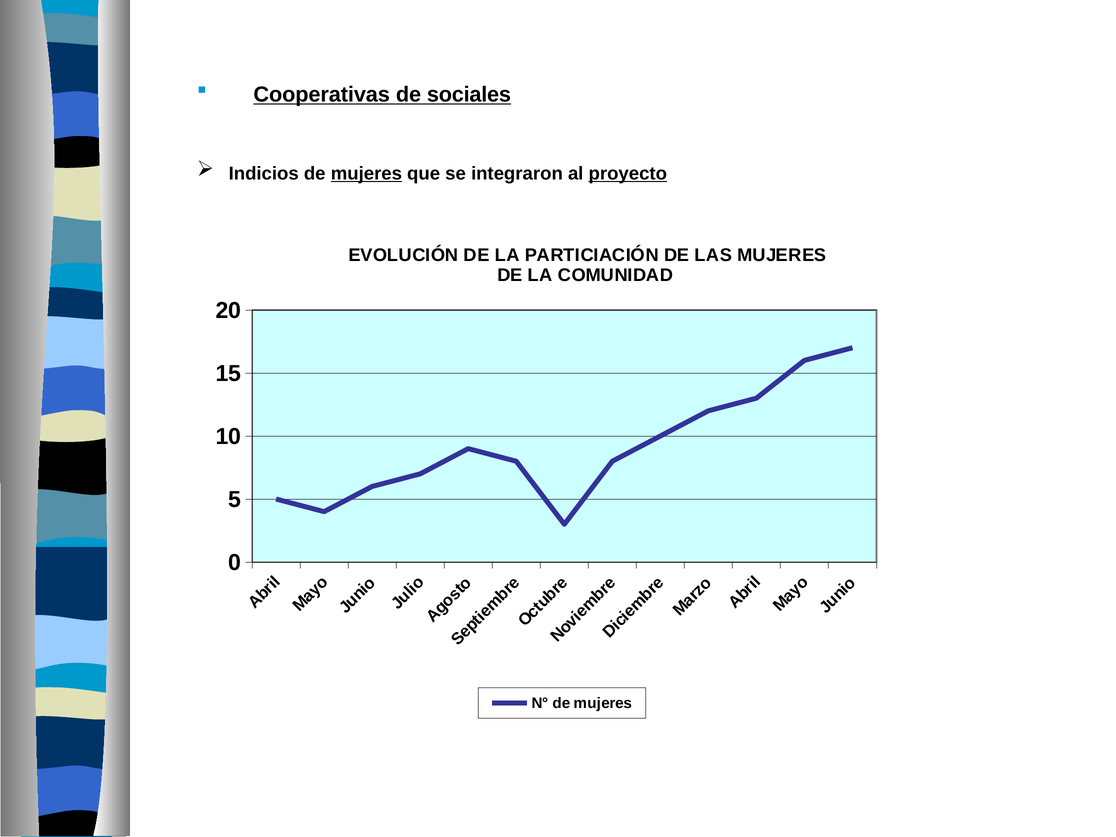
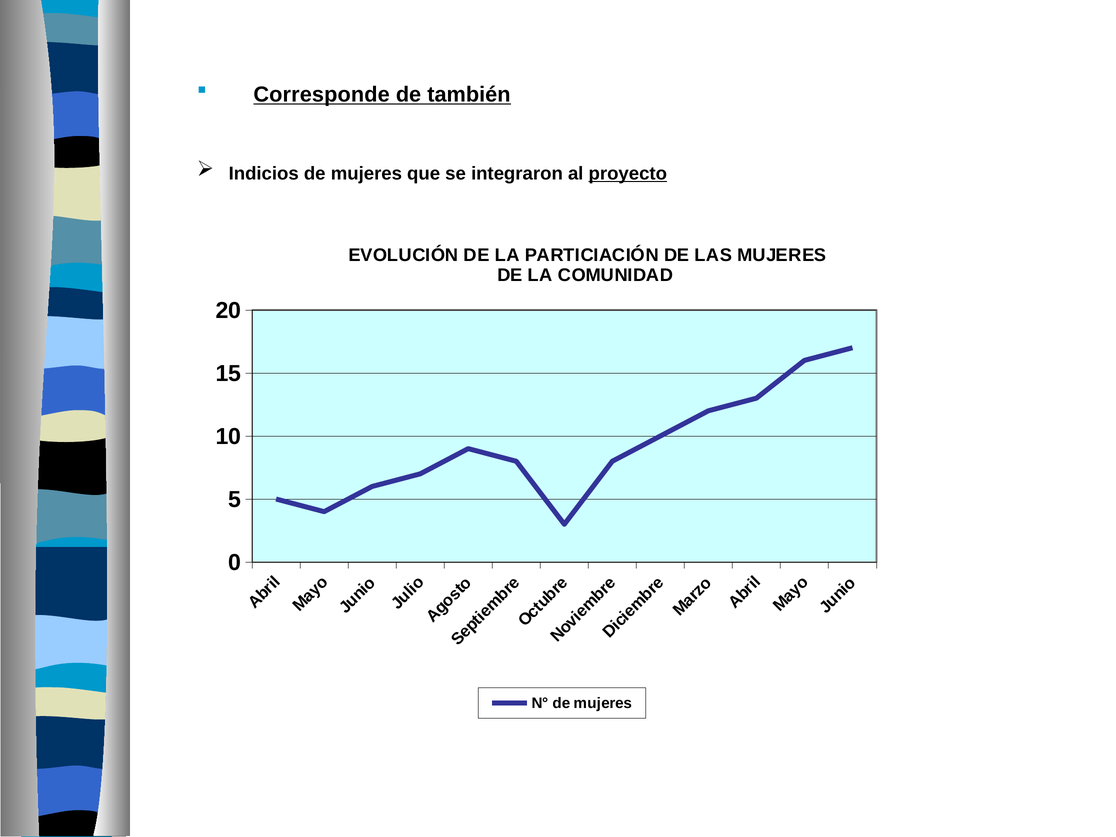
Cooperativas: Cooperativas -> Corresponde
sociales: sociales -> también
mujeres at (366, 174) underline: present -> none
